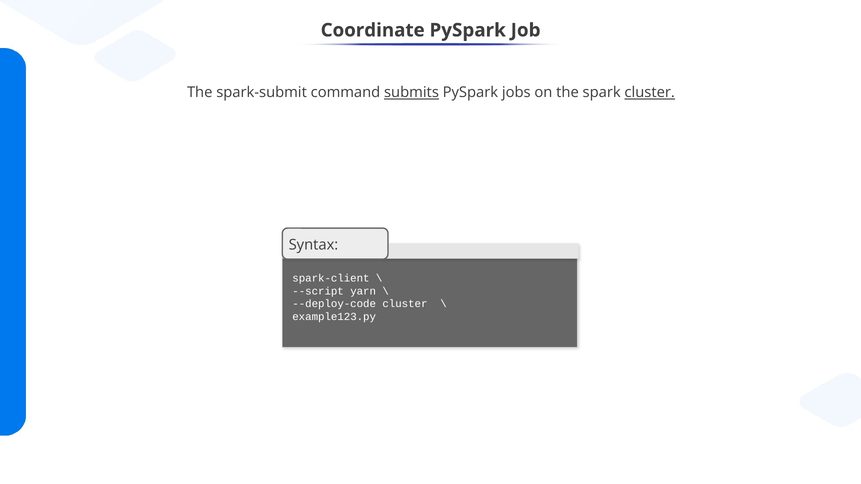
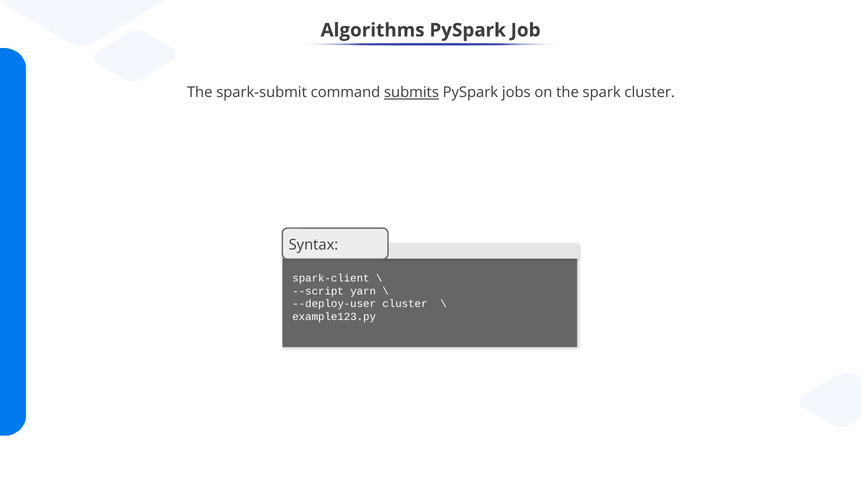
Coordinate: Coordinate -> Algorithms
cluster at (650, 93) underline: present -> none
--deploy-code: --deploy-code -> --deploy-user
